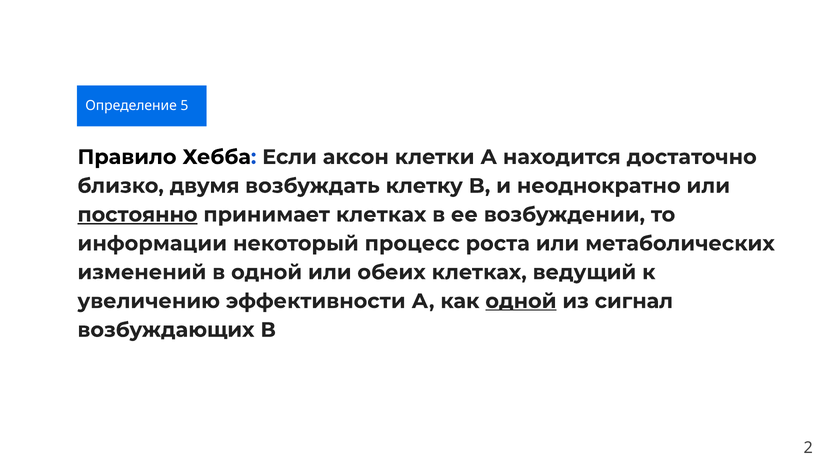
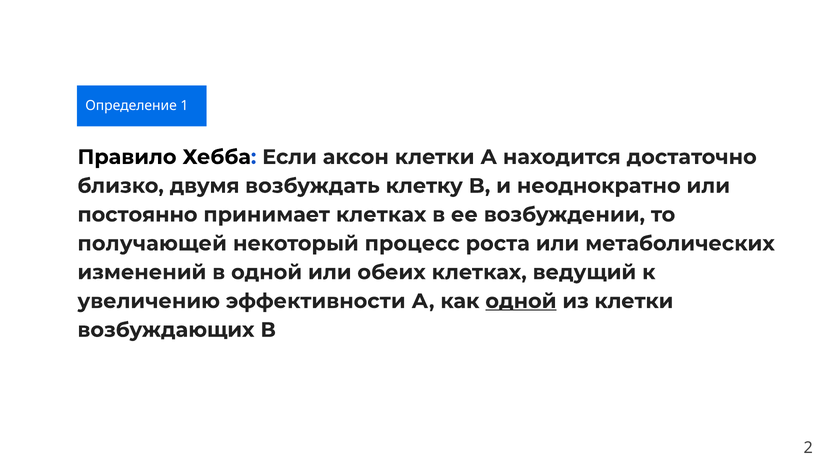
5: 5 -> 1
постоянно underline: present -> none
информации: информации -> получающей
из сигнал: сигнал -> клетки
